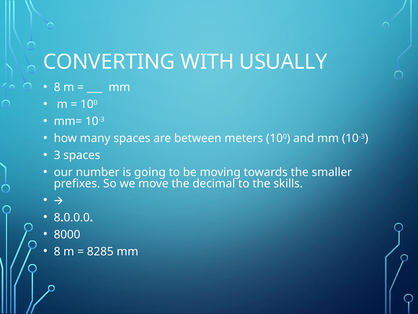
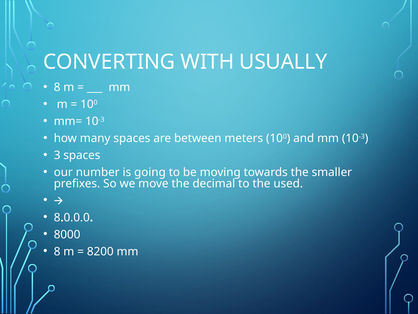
skills: skills -> used
8285: 8285 -> 8200
